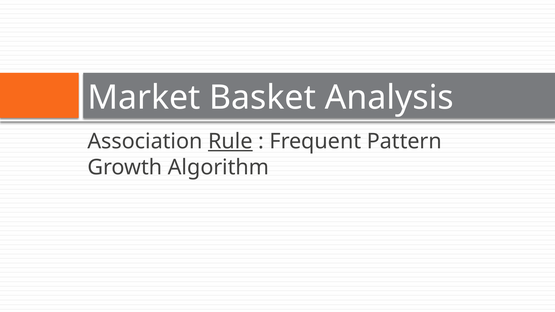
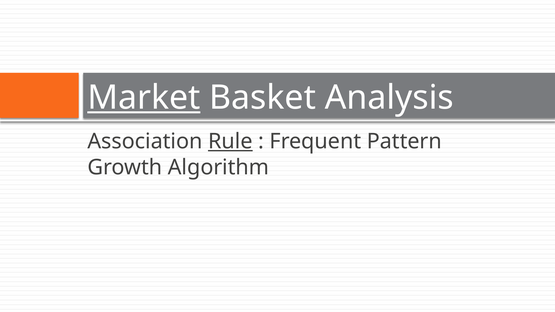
Market underline: none -> present
